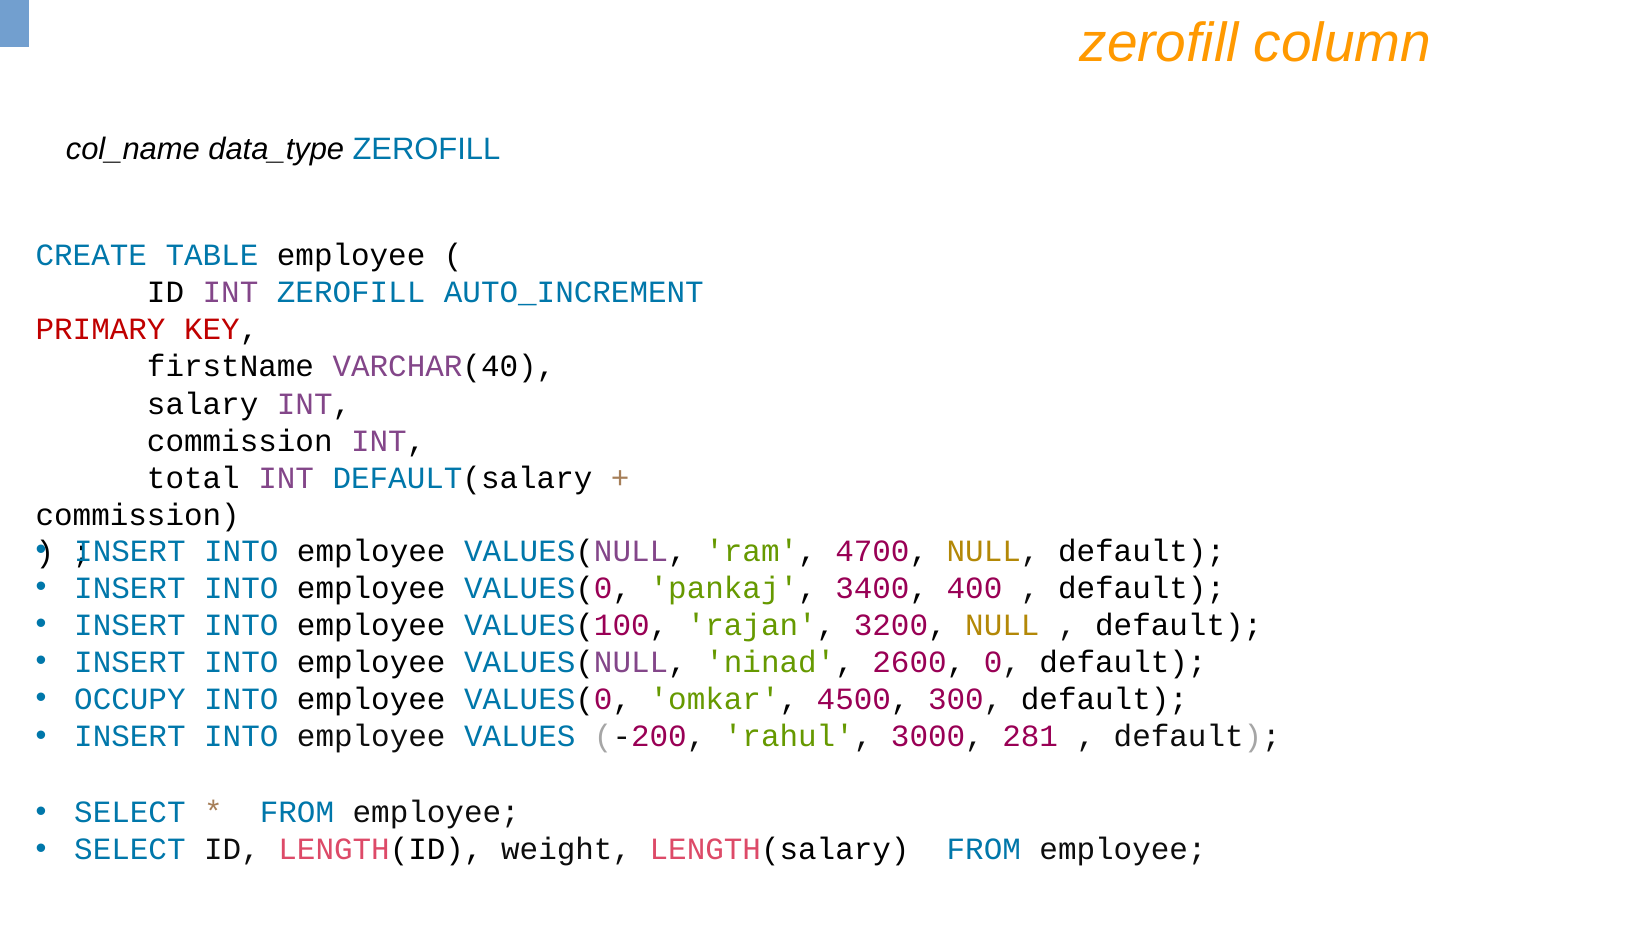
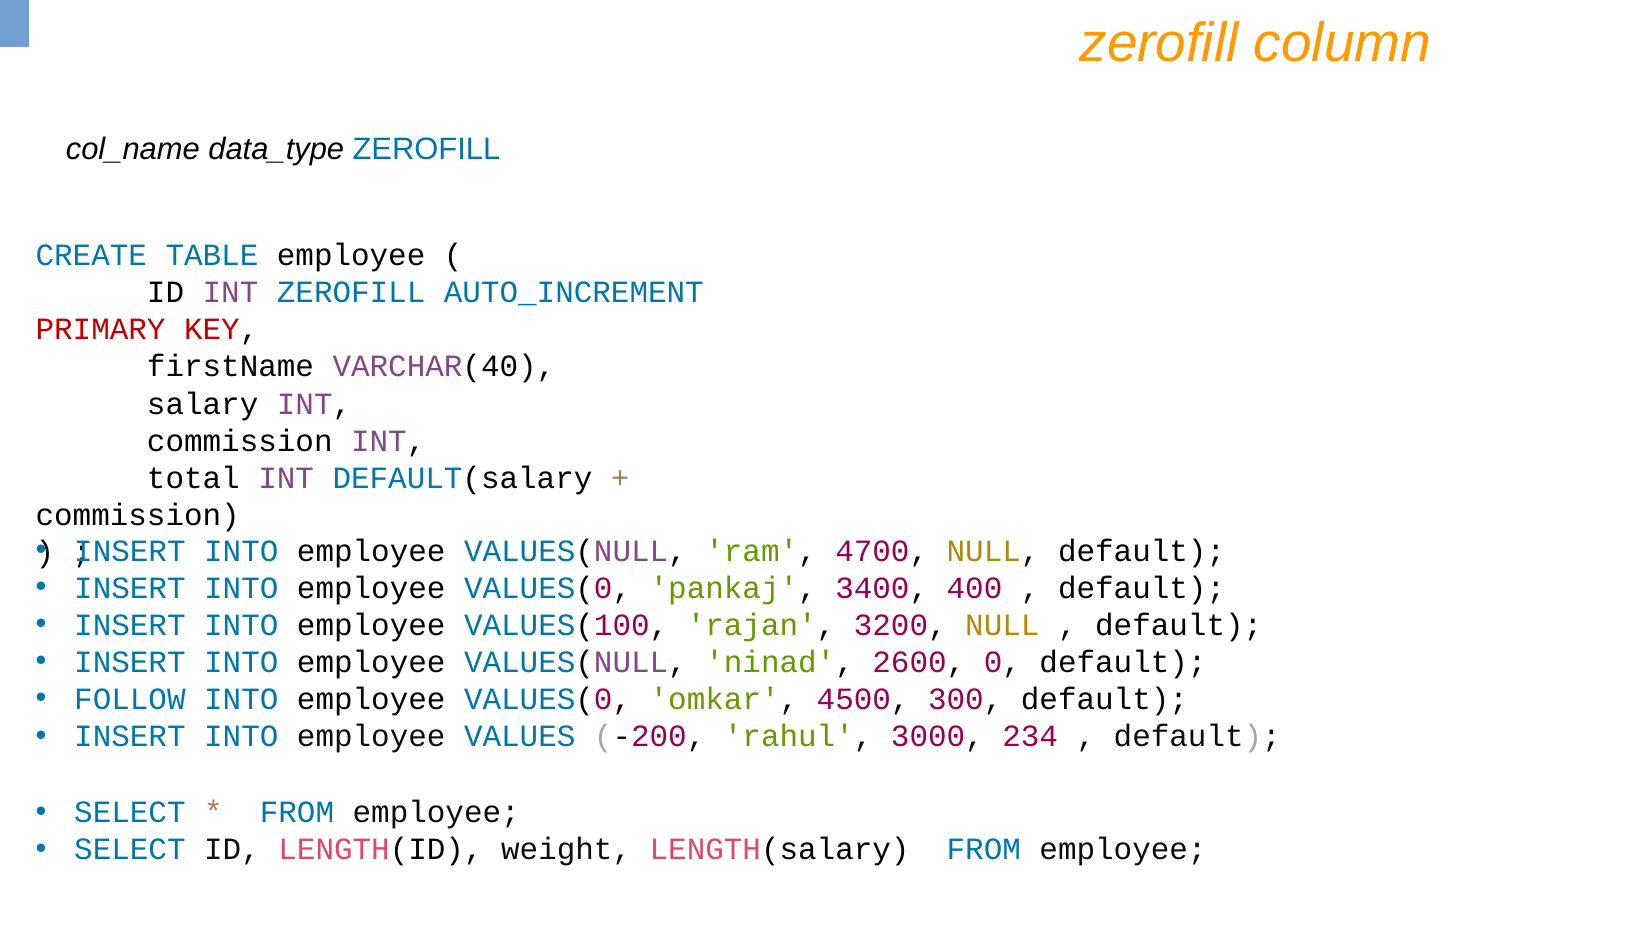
OCCUPY: OCCUPY -> FOLLOW
281: 281 -> 234
